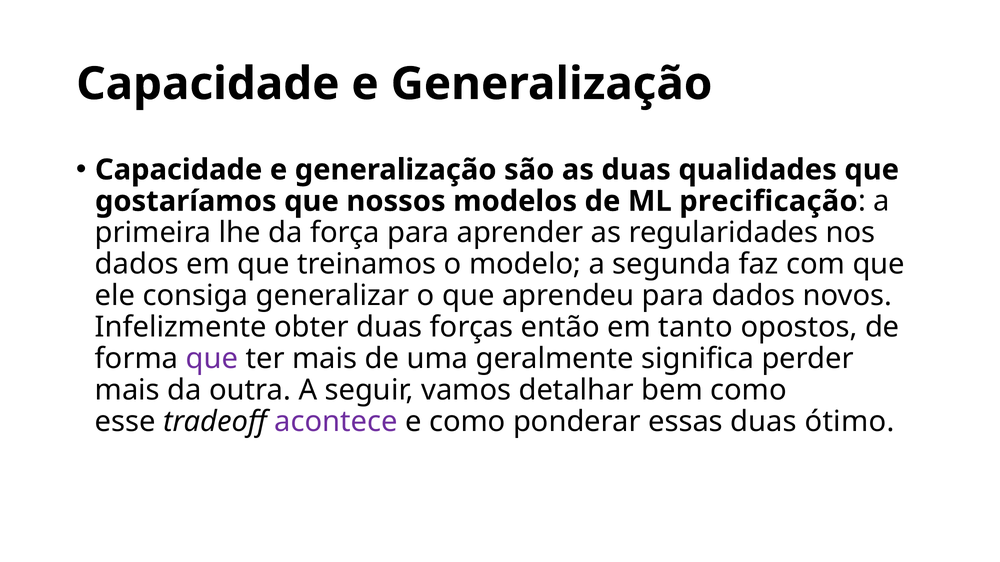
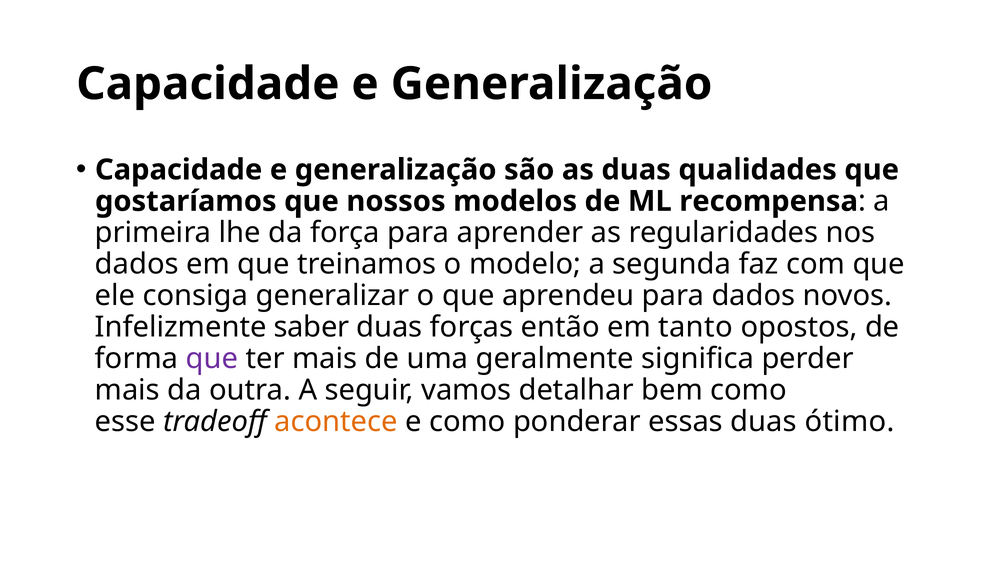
precificação: precificação -> recompensa
obter: obter -> saber
acontece colour: purple -> orange
